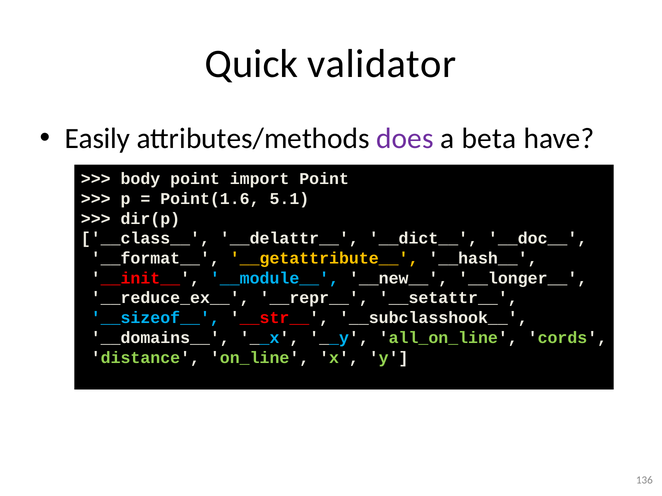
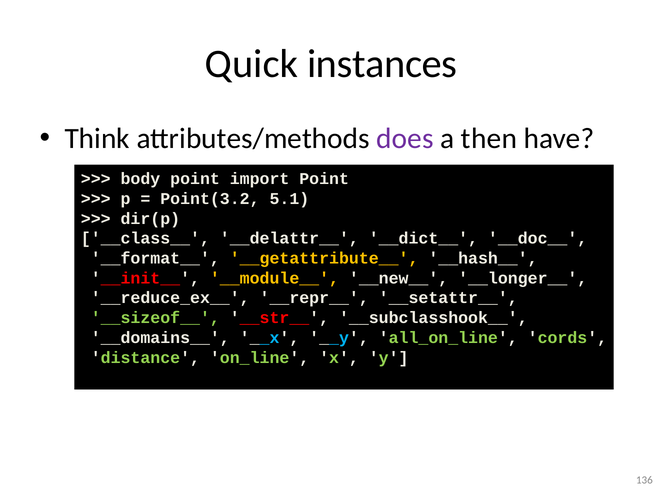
validator: validator -> instances
Easily: Easily -> Think
beta: beta -> then
Point(1.6: Point(1.6 -> Point(3.2
__module__ colour: light blue -> yellow
__sizeof__ colour: light blue -> light green
